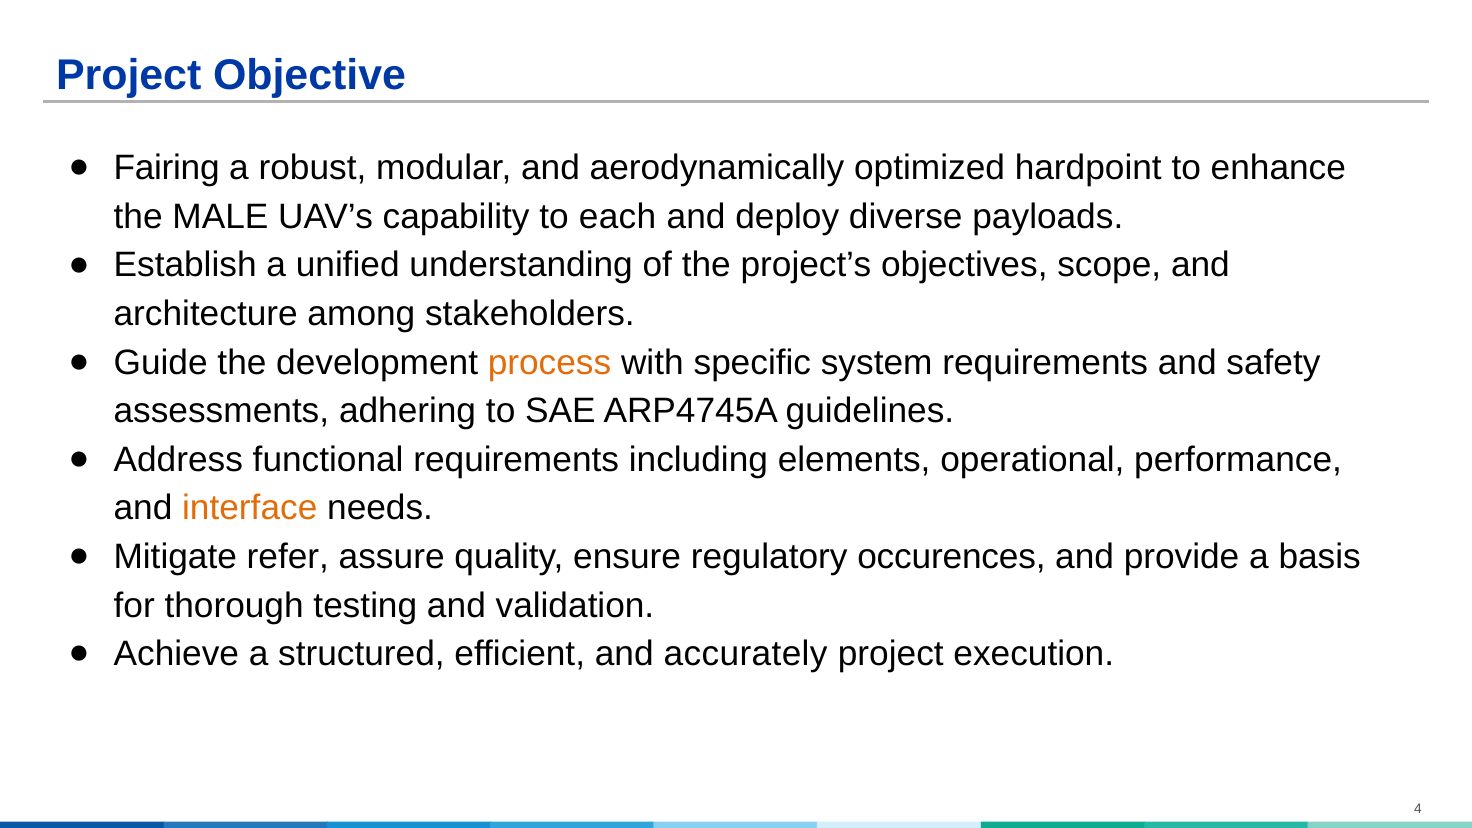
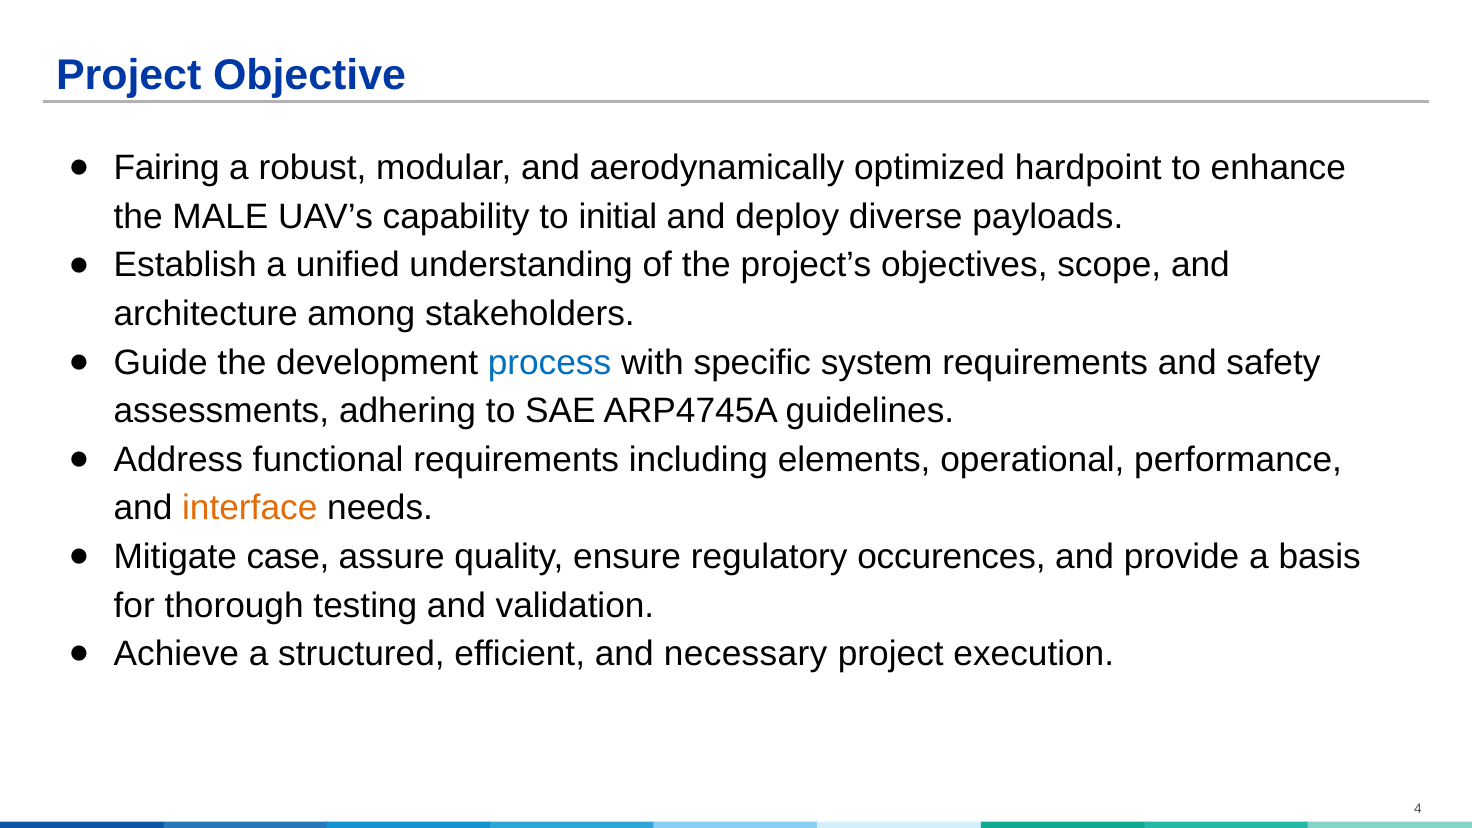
each: each -> initial
process colour: orange -> blue
refer: refer -> case
accurately: accurately -> necessary
